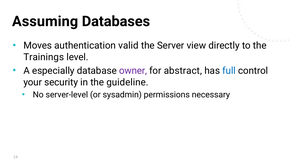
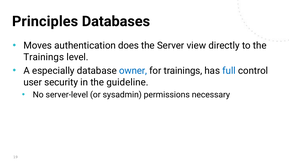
Assuming: Assuming -> Principles
valid: valid -> does
owner colour: purple -> blue
for abstract: abstract -> trainings
your: your -> user
